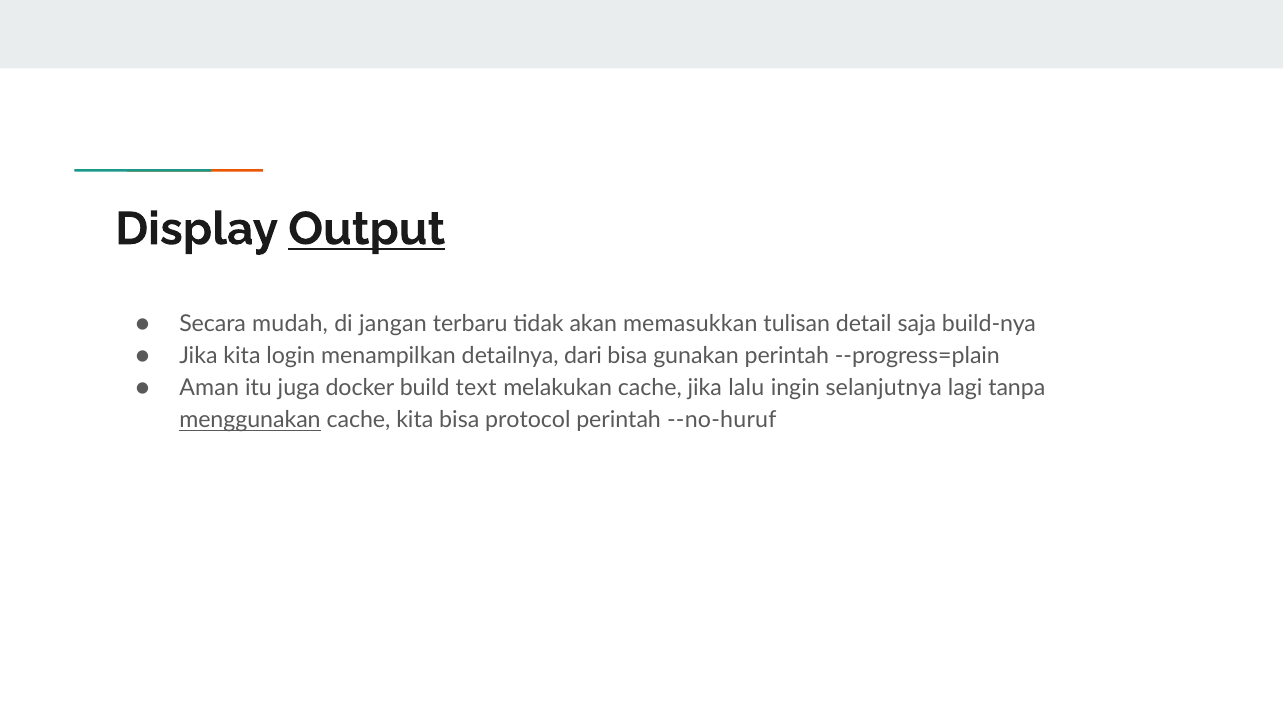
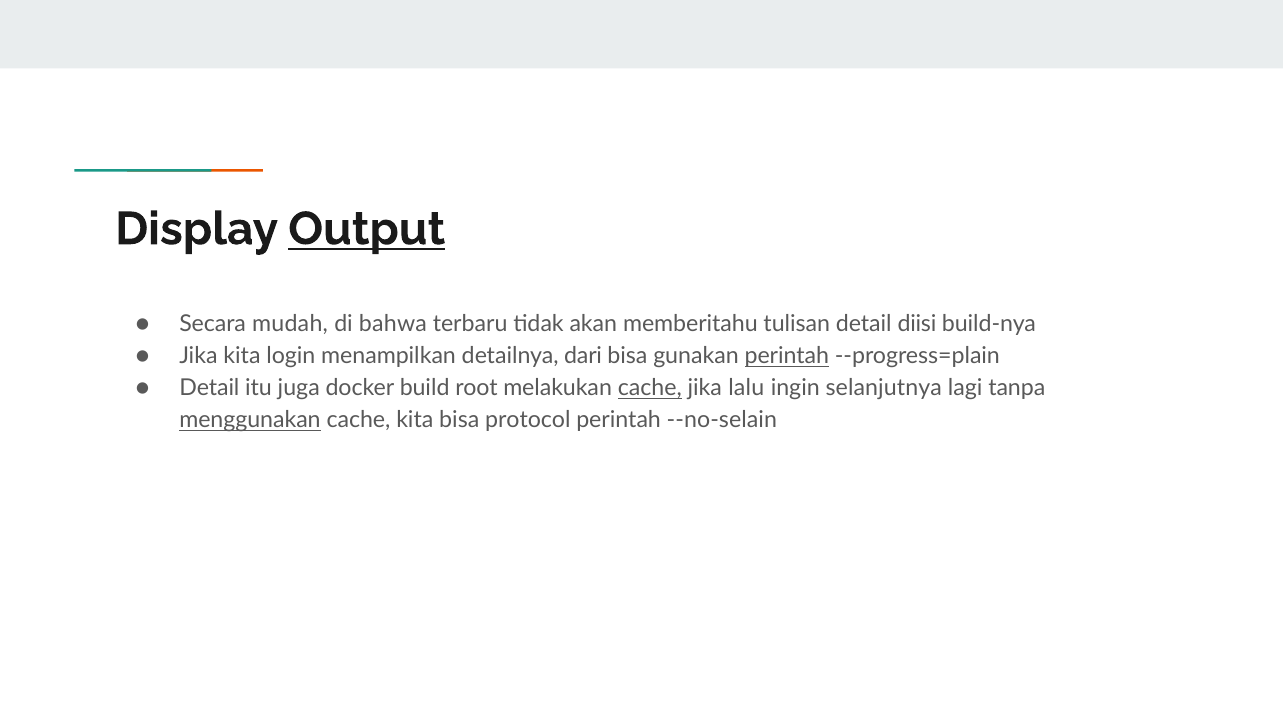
jangan: jangan -> bahwa
memasukkan: memasukkan -> memberitahu
saja: saja -> diisi
perintah at (787, 356) underline: none -> present
Aman at (209, 388): Aman -> Detail
text: text -> root
cache at (650, 388) underline: none -> present
--no-huruf: --no-huruf -> --no-selain
